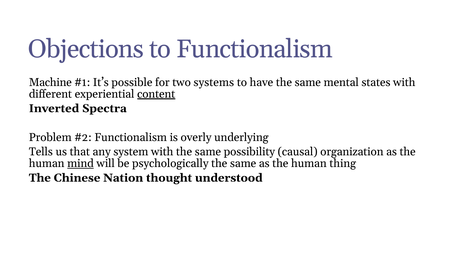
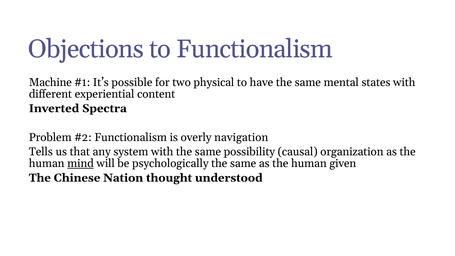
systems: systems -> physical
content underline: present -> none
underlying: underlying -> navigation
thing: thing -> given
